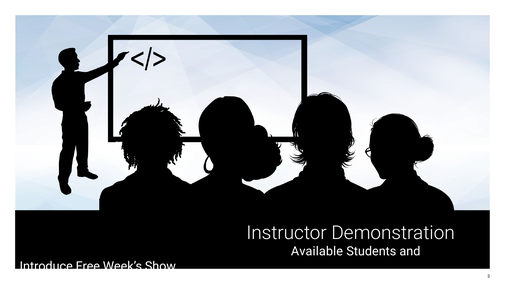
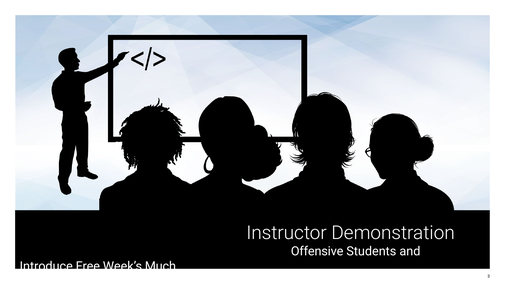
Available: Available -> Offensive
Show: Show -> Much
